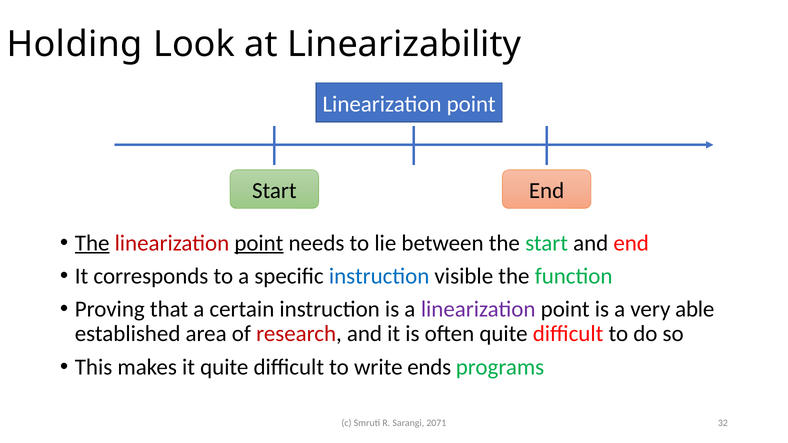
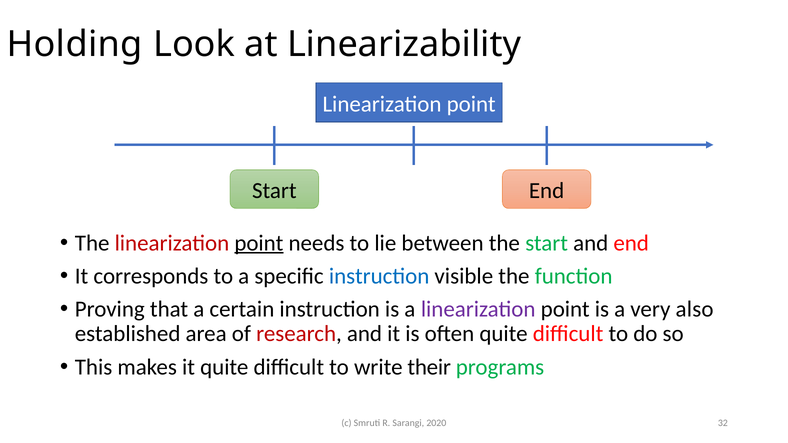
The at (92, 243) underline: present -> none
able: able -> also
ends: ends -> their
2071: 2071 -> 2020
